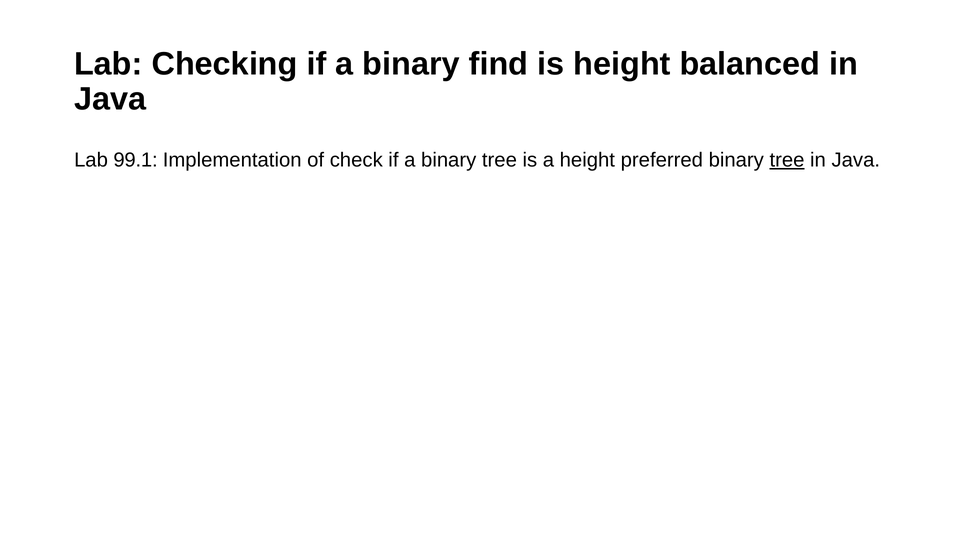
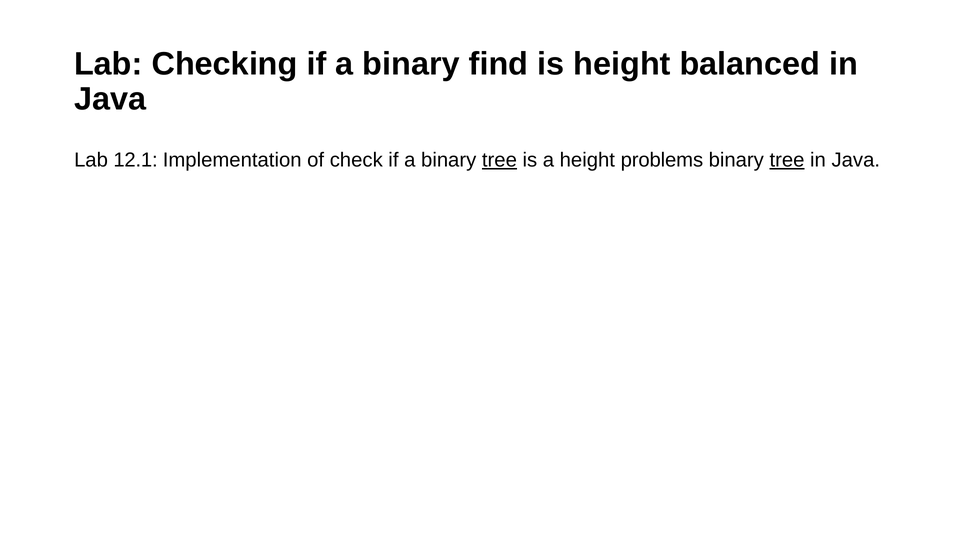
99.1: 99.1 -> 12.1
tree at (499, 160) underline: none -> present
preferred: preferred -> problems
